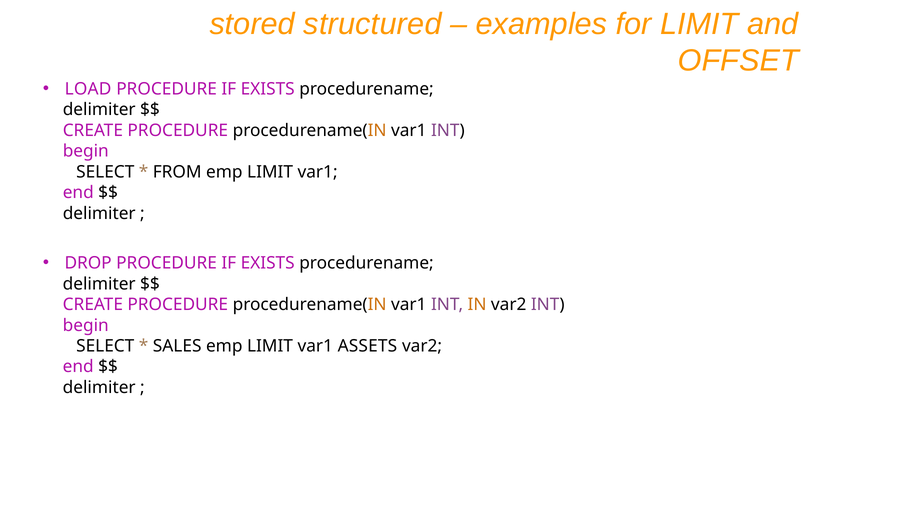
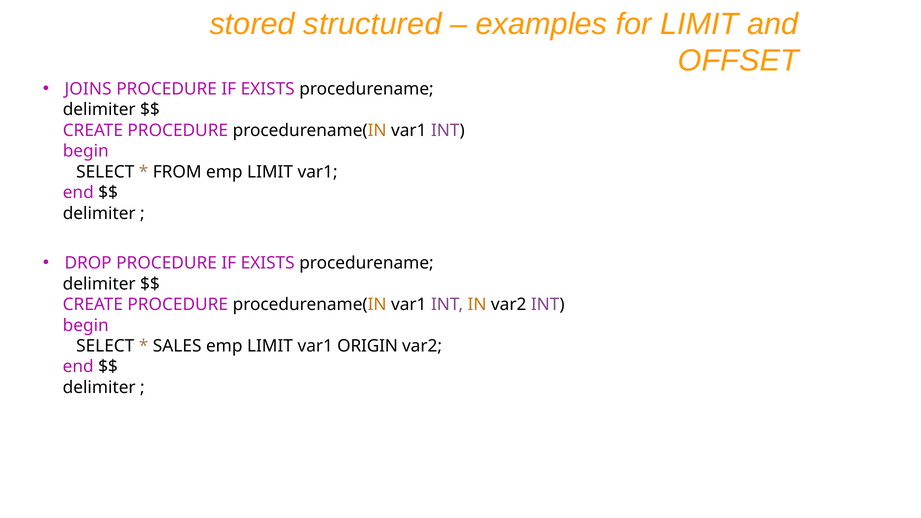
LOAD: LOAD -> JOINS
ASSETS: ASSETS -> ORIGIN
